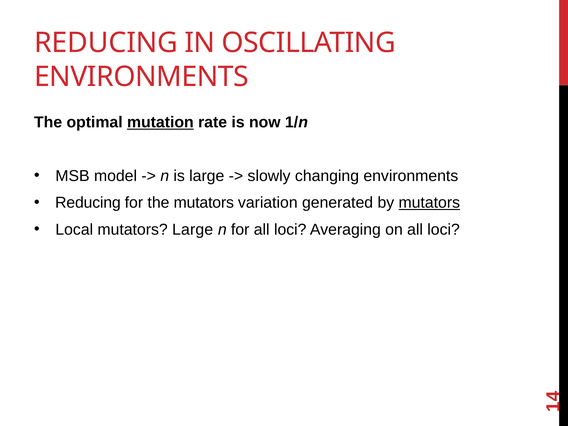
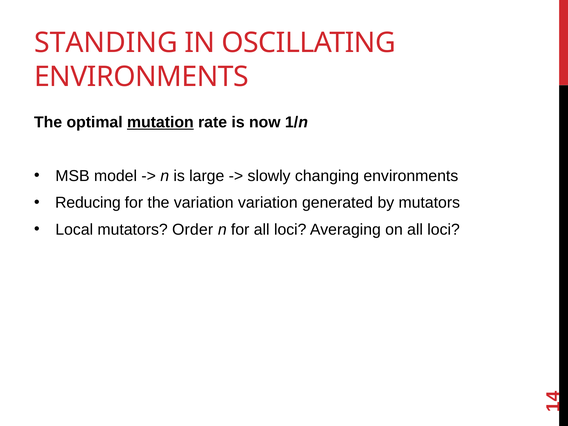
REDUCING at (106, 43): REDUCING -> STANDING
the mutators: mutators -> variation
mutators at (429, 203) underline: present -> none
mutators Large: Large -> Order
